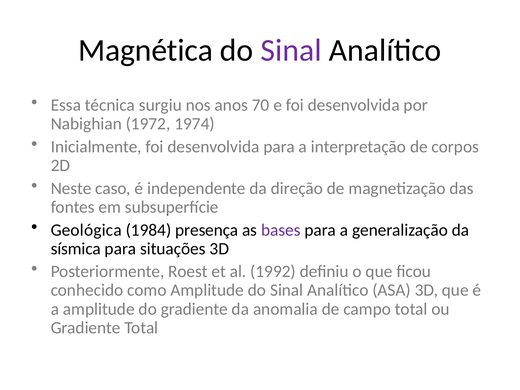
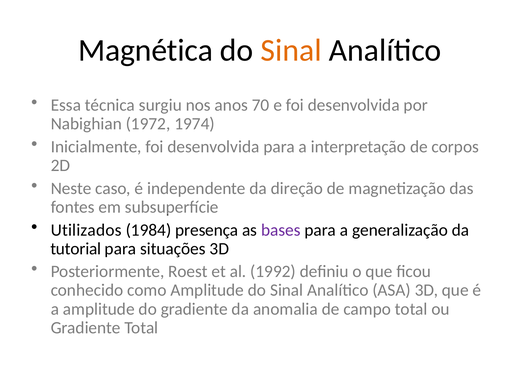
Sinal at (291, 50) colour: purple -> orange
Geológica: Geológica -> Utilizados
sísmica: sísmica -> tutorial
